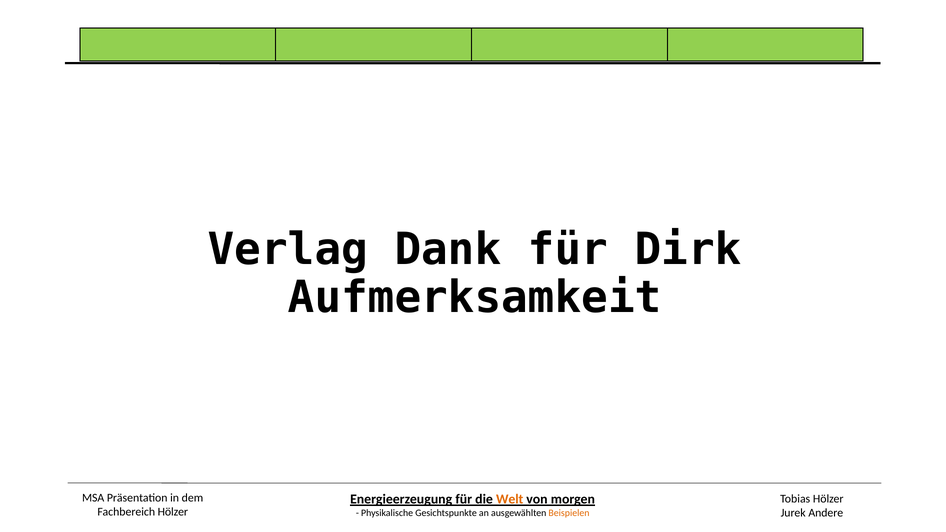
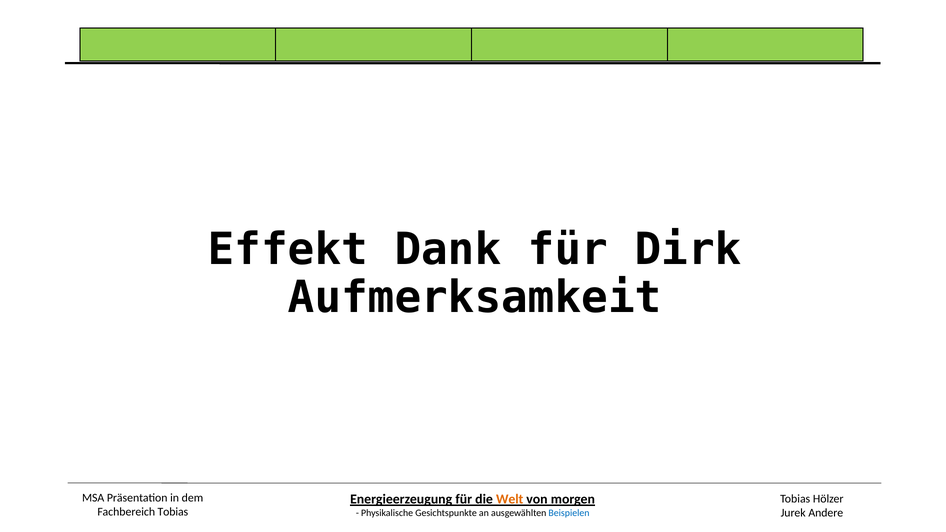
Verlag: Verlag -> Effekt
Fachbereich Hölzer: Hölzer -> Tobias
Beispielen colour: orange -> blue
